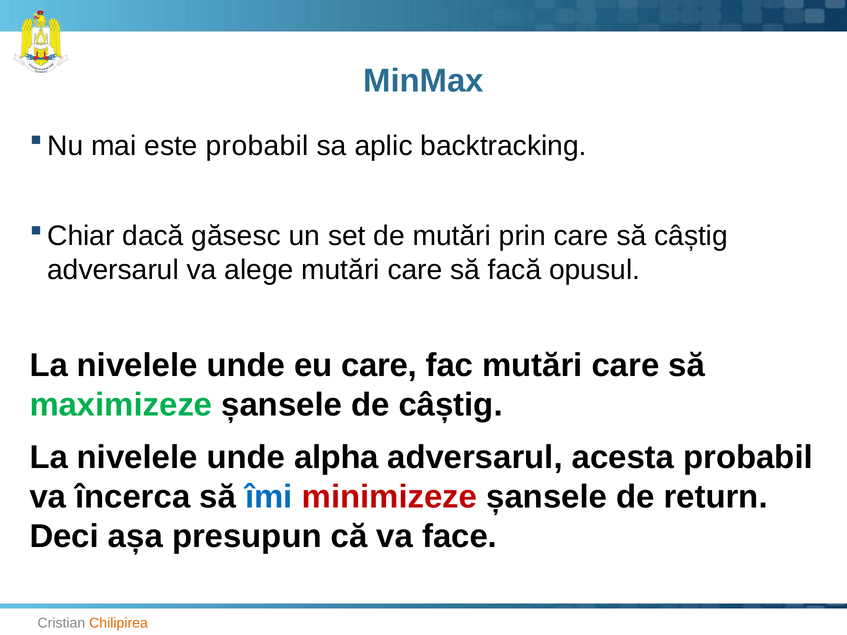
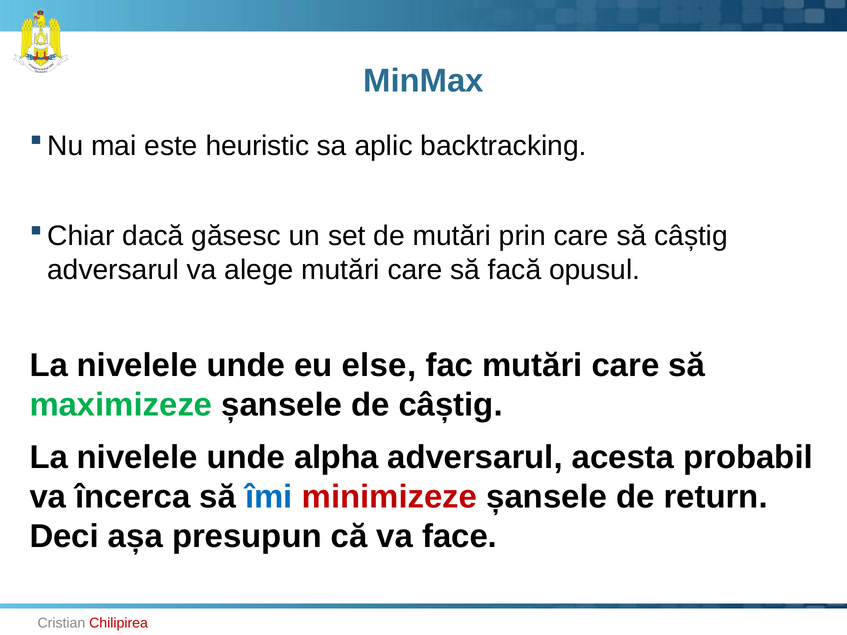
este probabil: probabil -> heuristic
eu care: care -> else
Chilipirea colour: orange -> red
